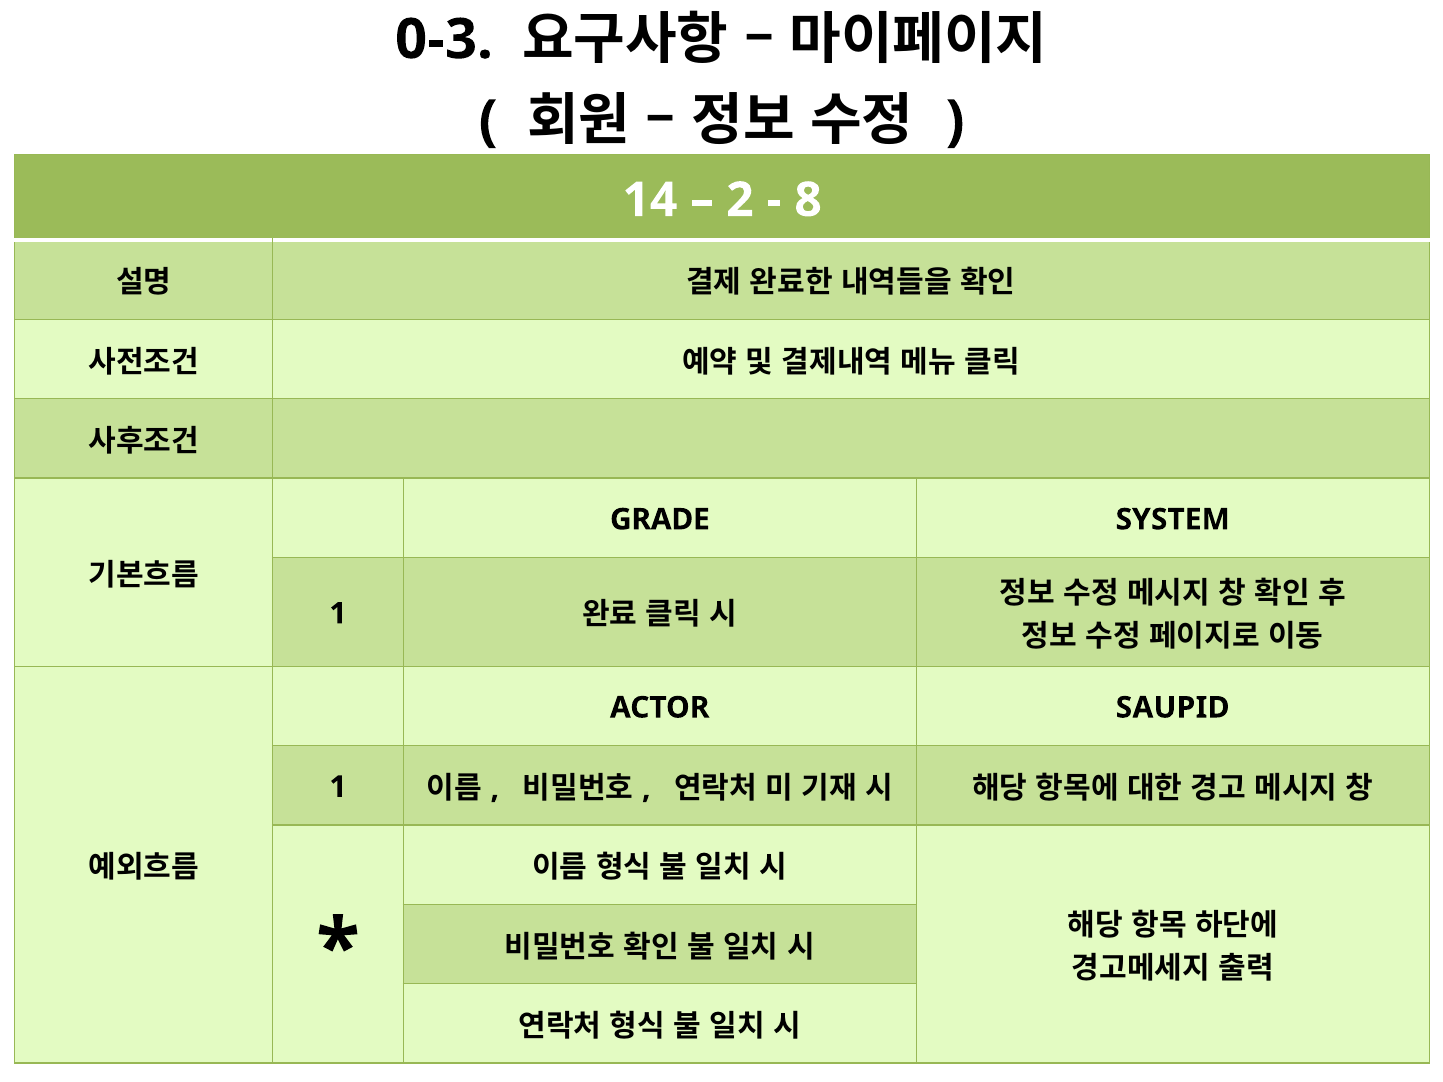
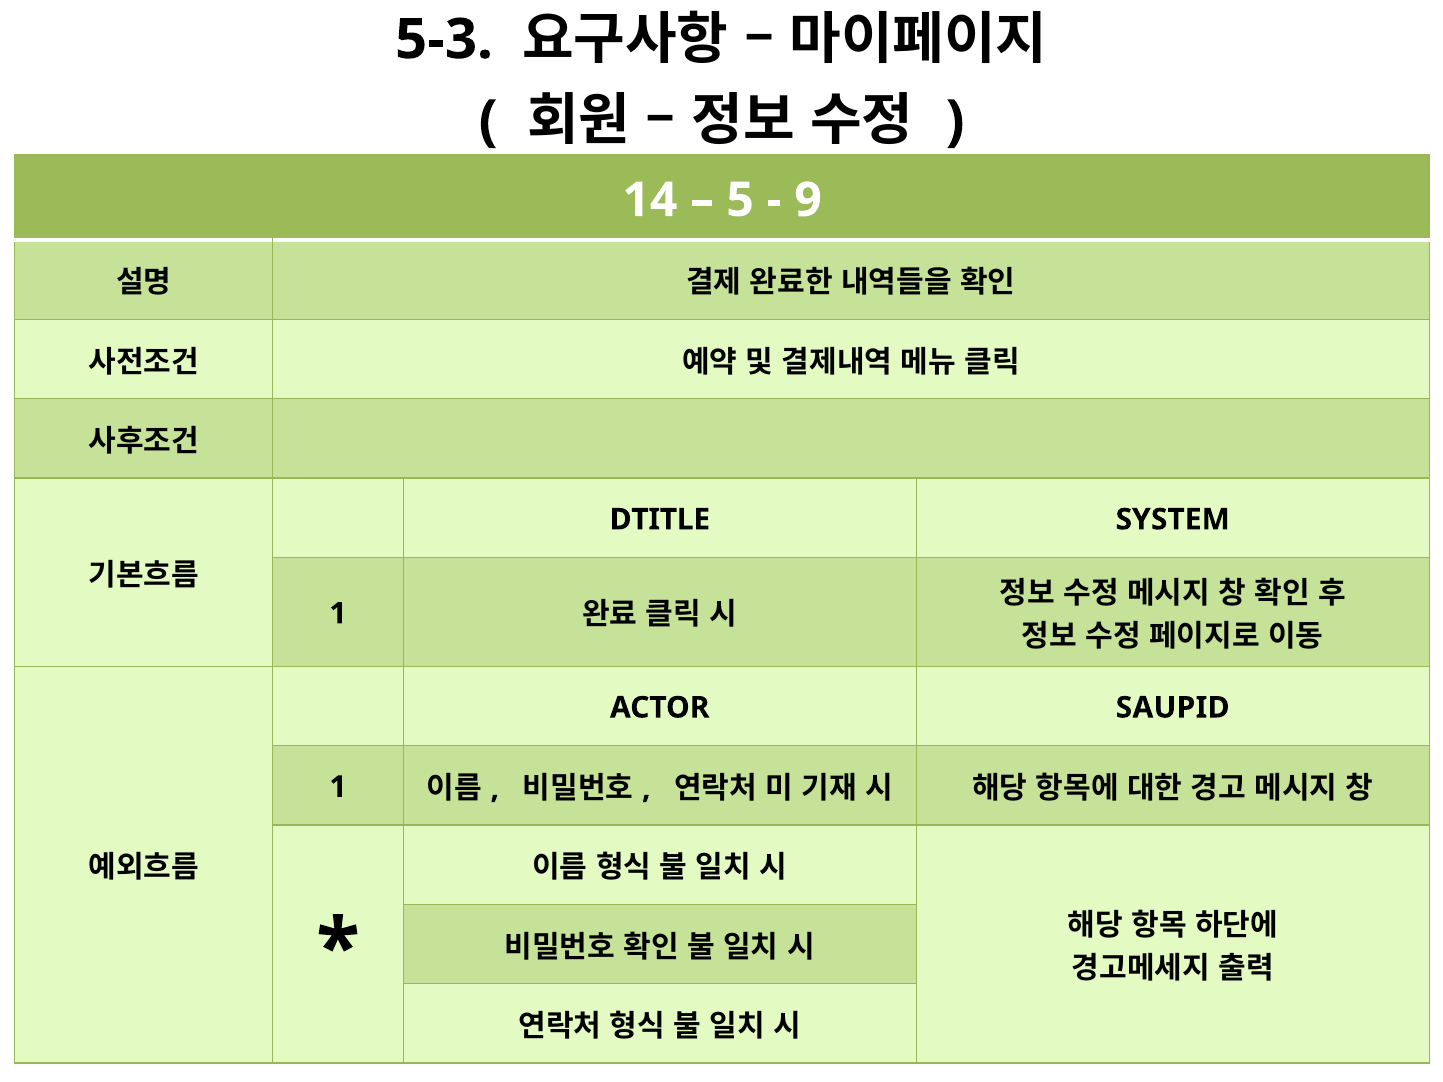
0-3: 0-3 -> 5-3
2: 2 -> 5
8: 8 -> 9
GRADE: GRADE -> DTITLE
